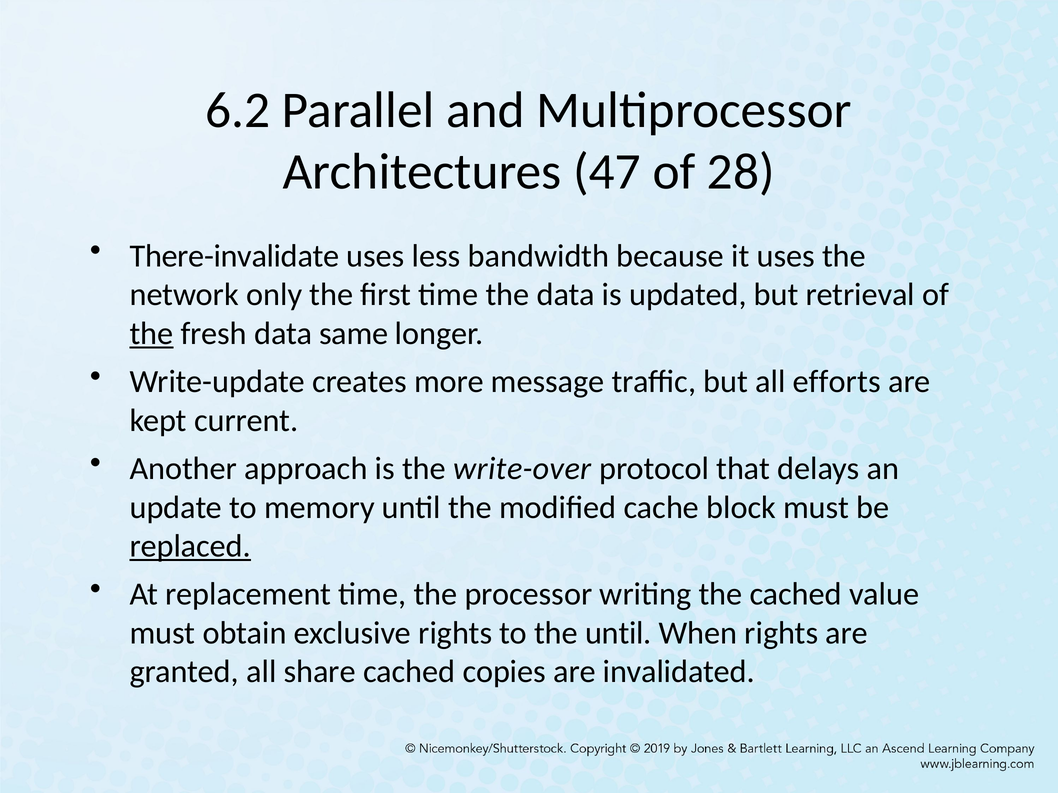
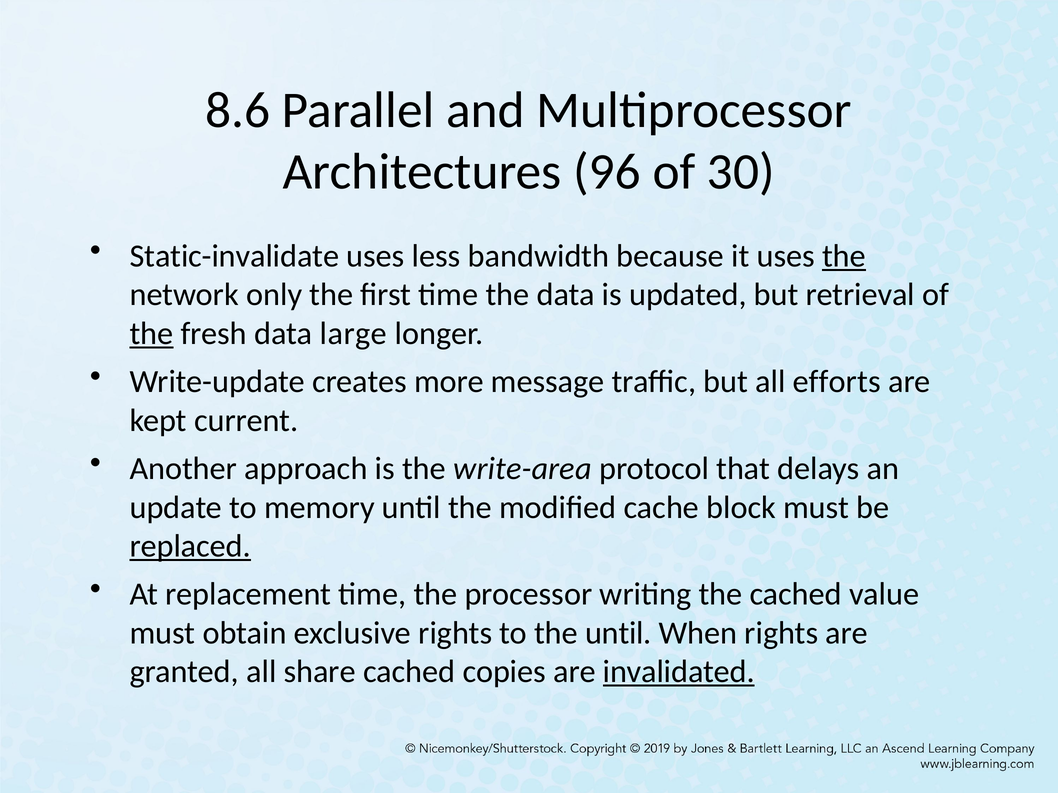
6.2: 6.2 -> 8.6
47: 47 -> 96
28: 28 -> 30
There-invalidate: There-invalidate -> Static-invalidate
the at (844, 256) underline: none -> present
same: same -> large
write-over: write-over -> write-area
invalidated underline: none -> present
